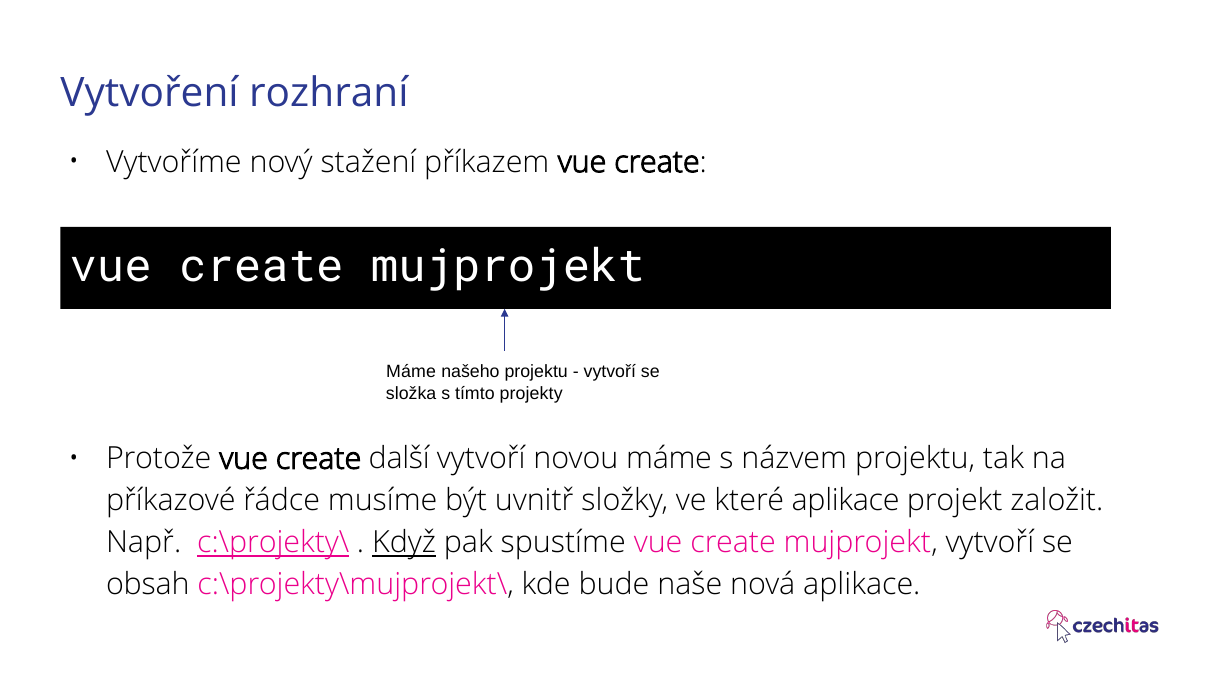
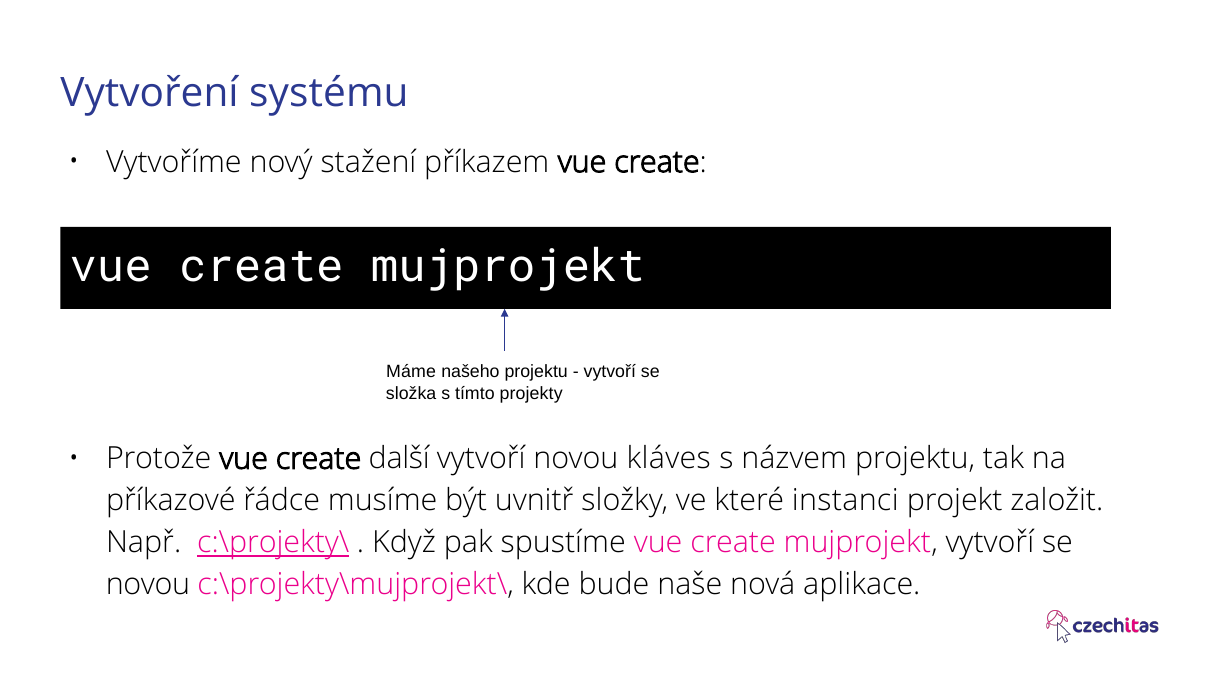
rozhraní: rozhraní -> systému
novou máme: máme -> kláves
které aplikace: aplikace -> instanci
Když underline: present -> none
obsah at (148, 585): obsah -> novou
